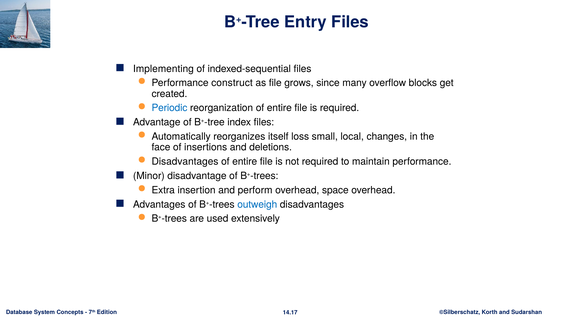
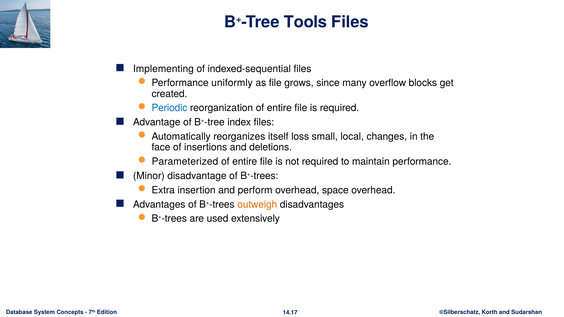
Entry: Entry -> Tools
construct: construct -> uniformly
Disadvantages at (185, 162): Disadvantages -> Parameterized
outweigh colour: blue -> orange
